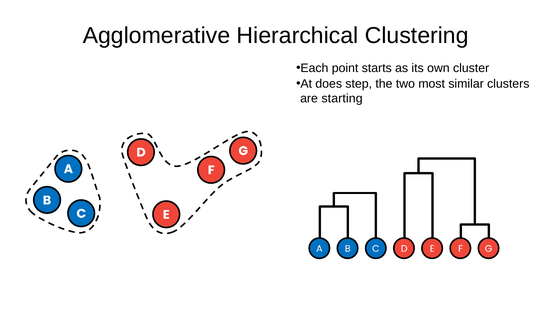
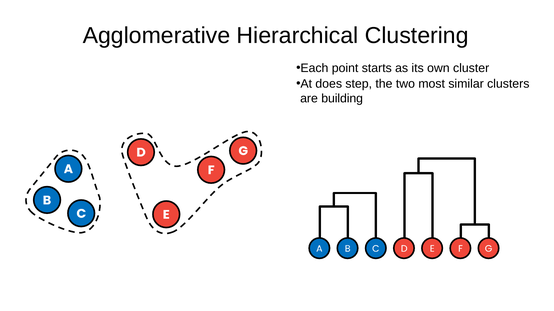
starting: starting -> building
